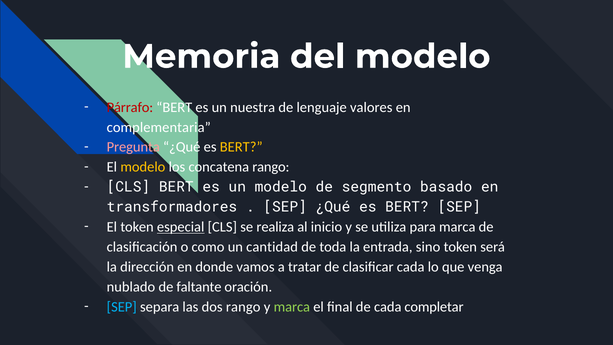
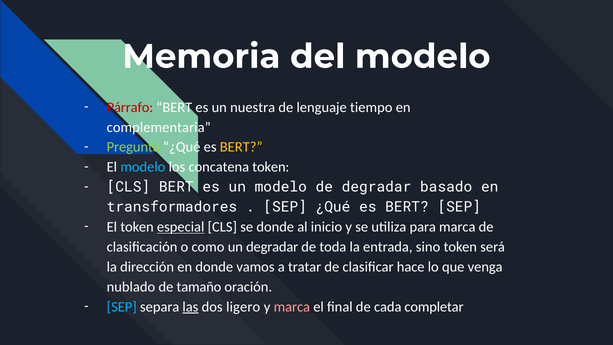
valores: valores -> tiempo
Pregunta colour: pink -> light green
modelo at (143, 167) colour: yellow -> light blue
concatena rango: rango -> token
de segmento: segmento -> degradar
se realiza: realiza -> donde
un cantidad: cantidad -> degradar
clasificar cada: cada -> hace
faltante: faltante -> tamaño
las underline: none -> present
dos rango: rango -> ligero
marca at (292, 307) colour: light green -> pink
